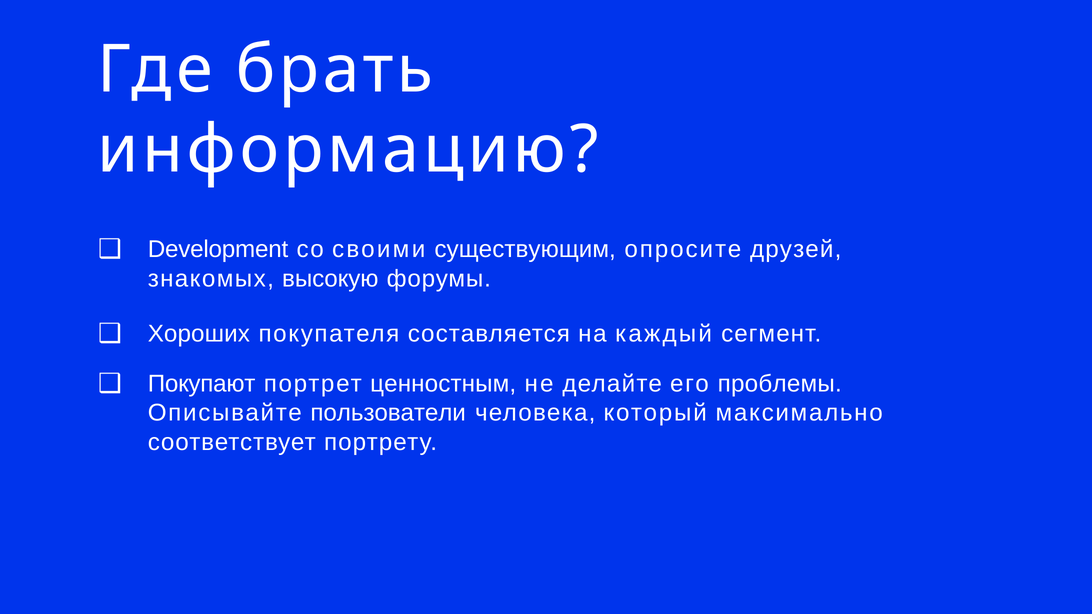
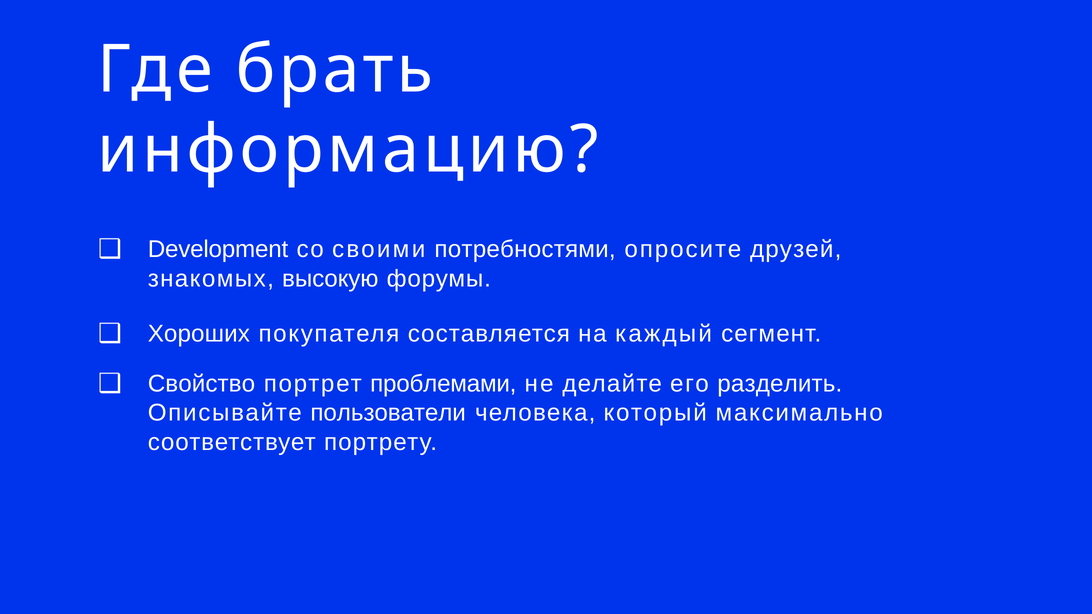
существующим: существующим -> потребностями
Покупают: Покупают -> Свойство
ценностным: ценностным -> проблемами
проблемы: проблемы -> разделить
